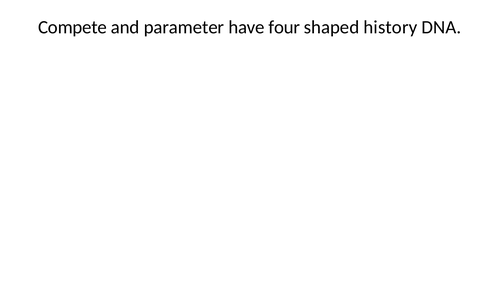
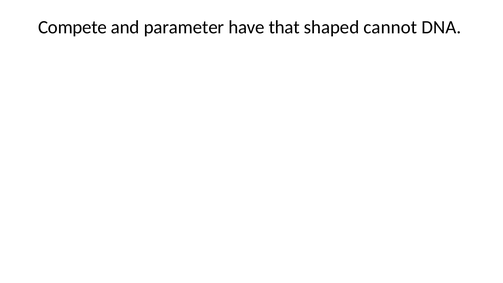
four: four -> that
history: history -> cannot
